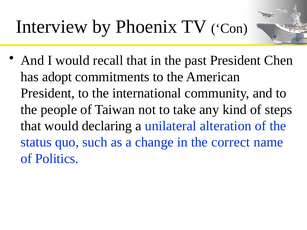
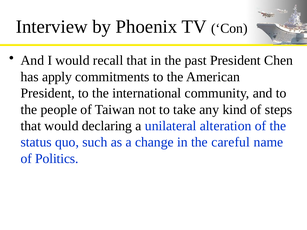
adopt: adopt -> apply
correct: correct -> careful
